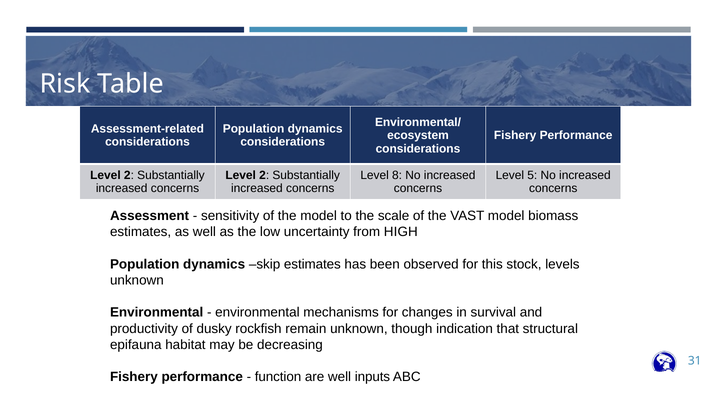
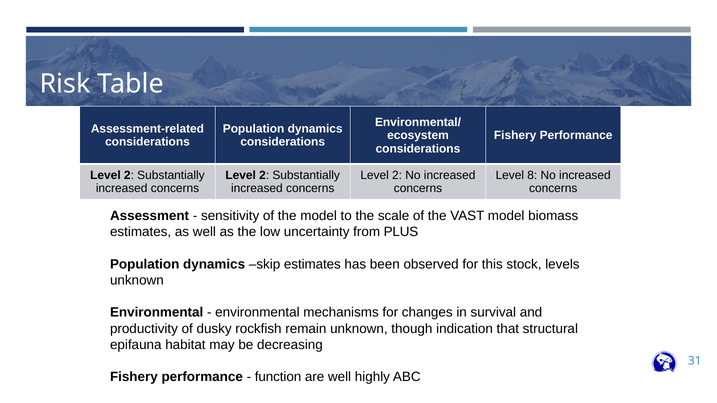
8 at (397, 175): 8 -> 2
5: 5 -> 8
HIGH: HIGH -> PLUS
inputs: inputs -> highly
